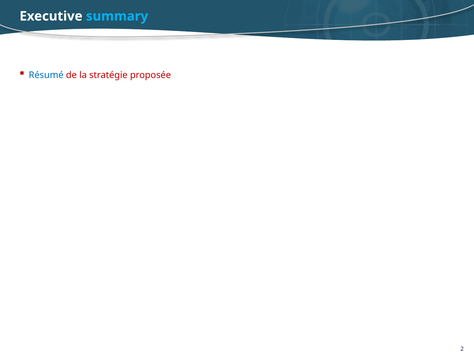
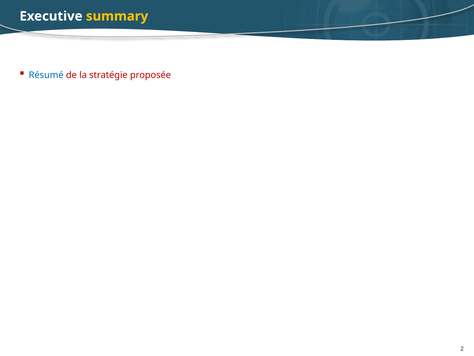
summary colour: light blue -> yellow
